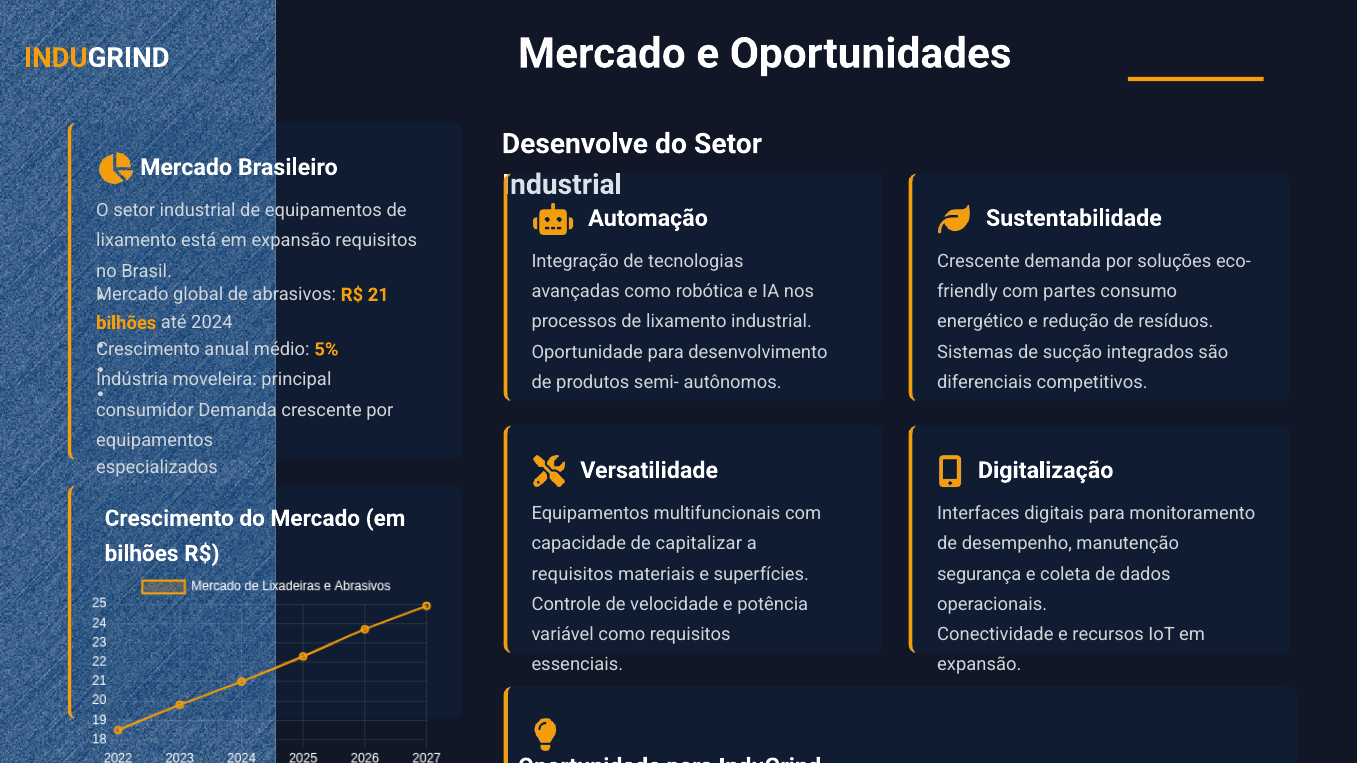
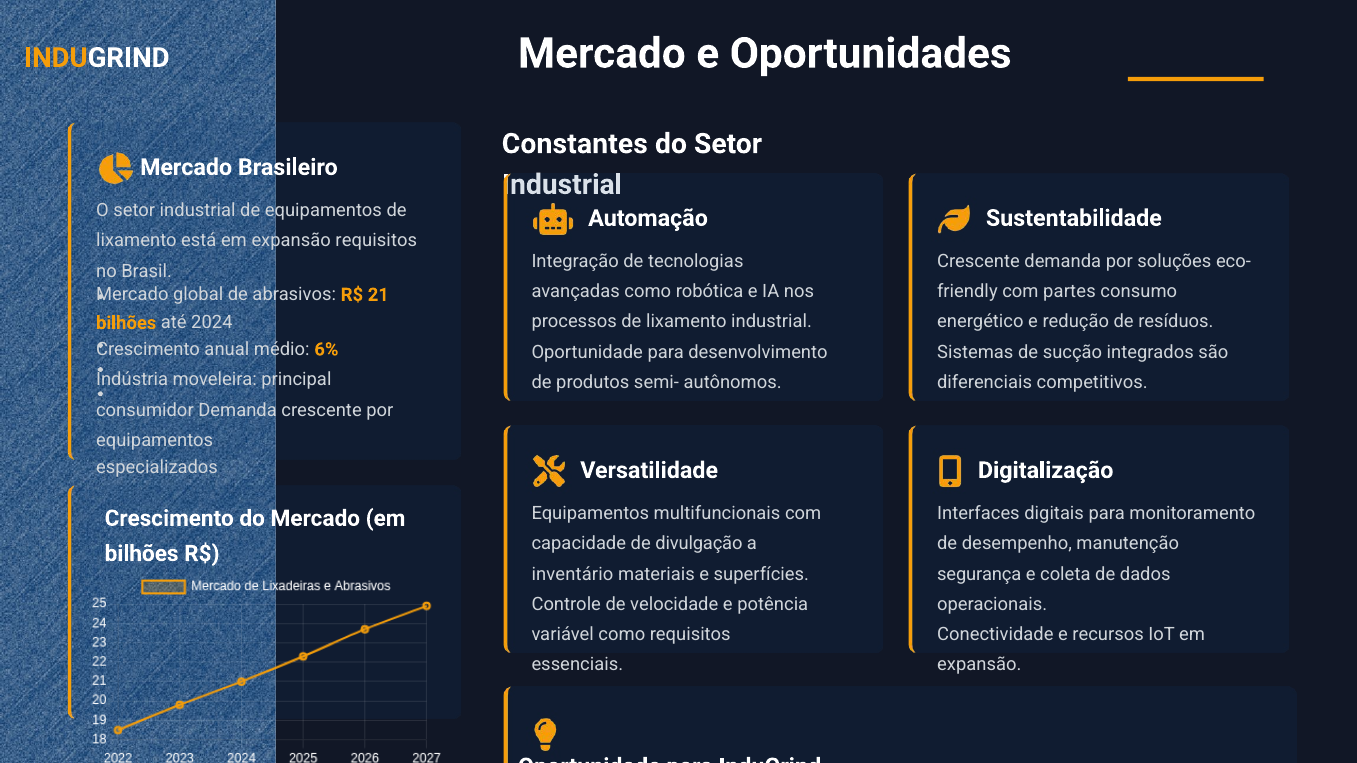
Desenvolve: Desenvolve -> Constantes
5%: 5% -> 6%
de capitalizar: capitalizar -> divulgação
requisitos at (572, 574): requisitos -> inventário
